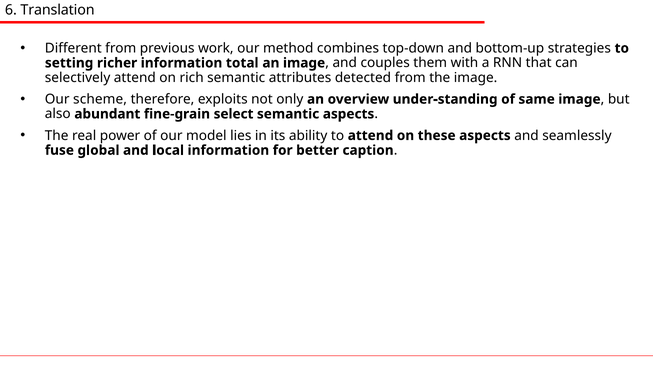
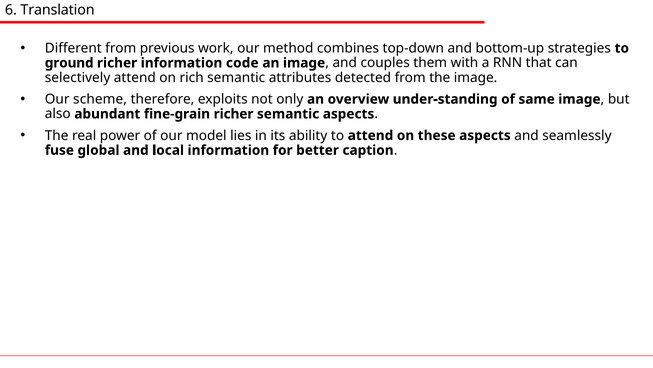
setting: setting -> ground
total: total -> code
fine-grain select: select -> richer
